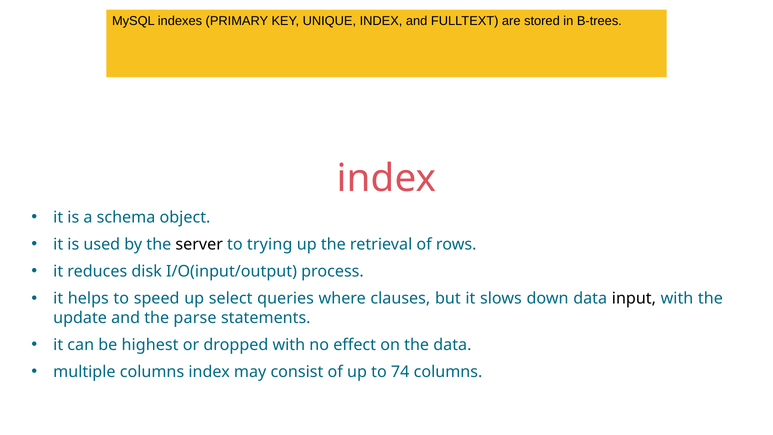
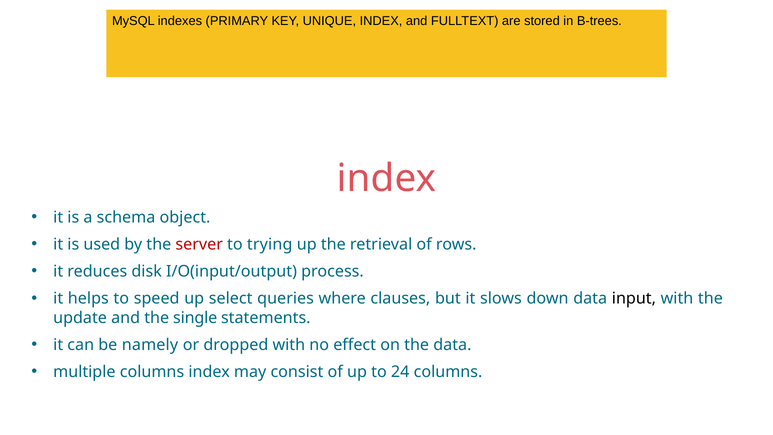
server colour: black -> red
parse: parse -> single
highest: highest -> namely
74: 74 -> 24
